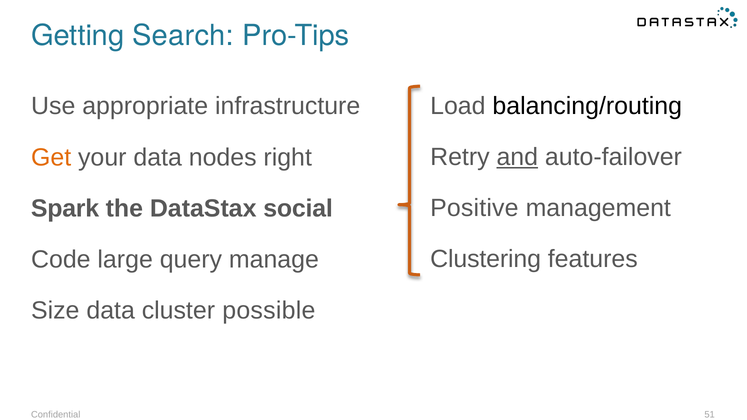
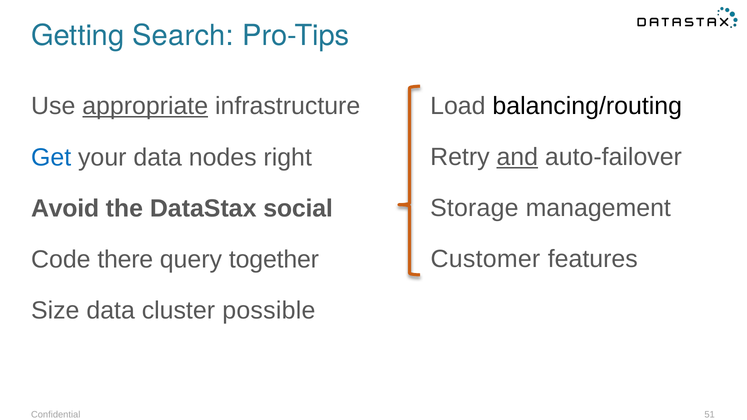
appropriate underline: none -> present
Get colour: orange -> blue
Positive: Positive -> Storage
Spark: Spark -> Avoid
Clustering: Clustering -> Customer
large: large -> there
manage: manage -> together
